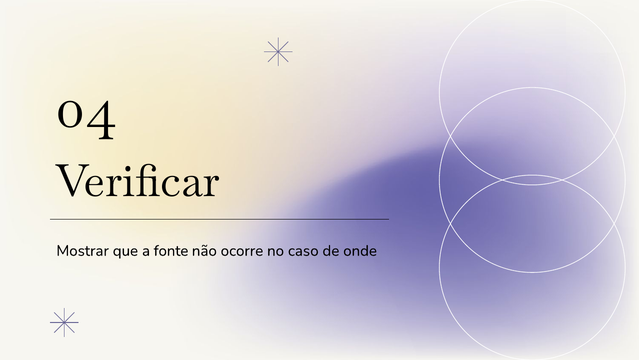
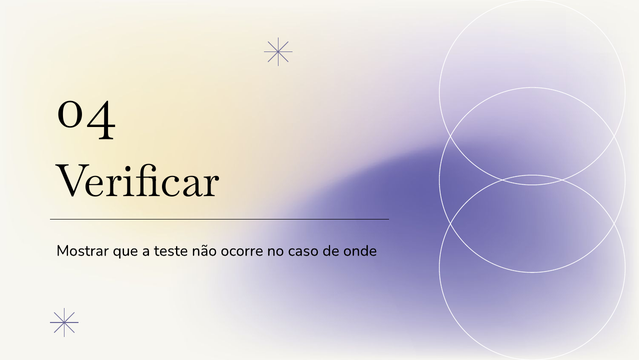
fonte: fonte -> teste
